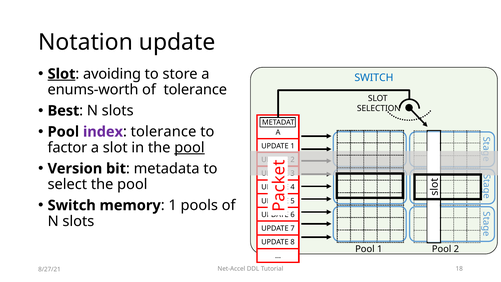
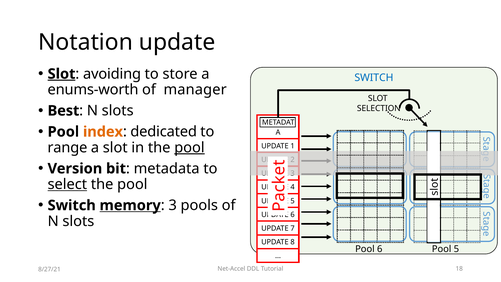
of tolerance: tolerance -> manager
index colour: purple -> orange
tolerance at (164, 132): tolerance -> dedicated
factor: factor -> range
select underline: none -> present
memory underline: none -> present
1 at (173, 205): 1 -> 3
Pool 1: 1 -> 6
Pool 2: 2 -> 5
